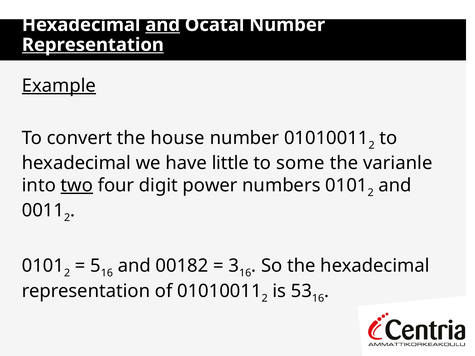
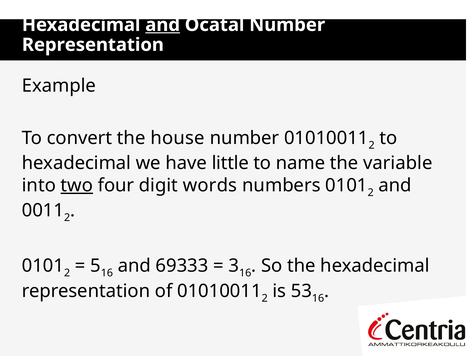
Representation at (93, 45) underline: present -> none
Example underline: present -> none
some: some -> name
varianle: varianle -> variable
power: power -> words
00182: 00182 -> 69333
